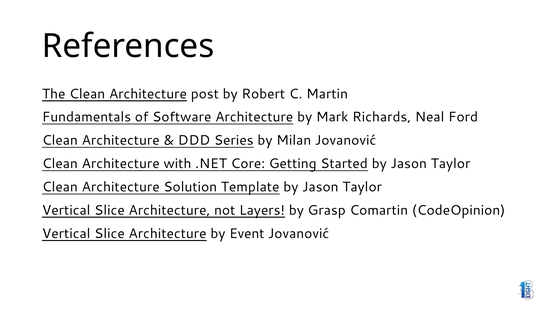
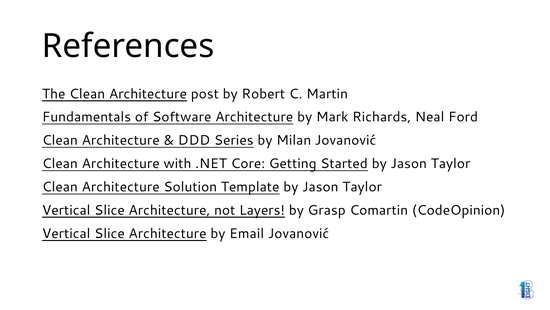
Event: Event -> Email
